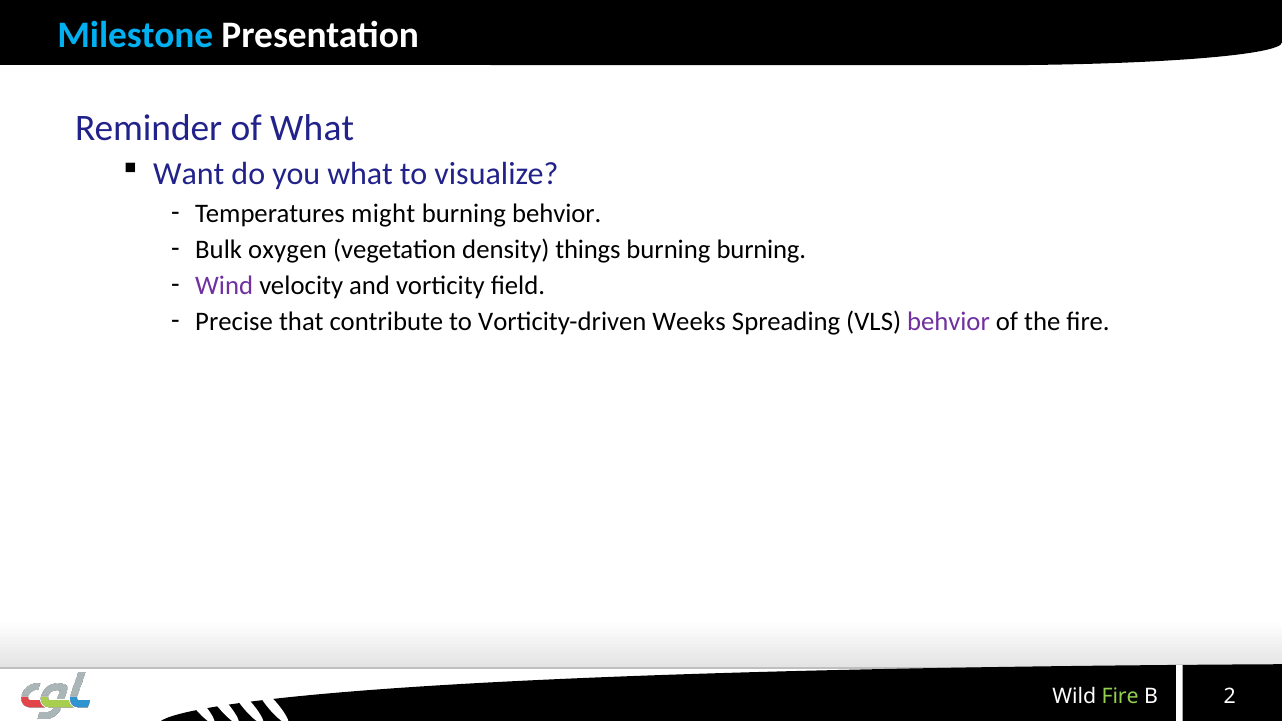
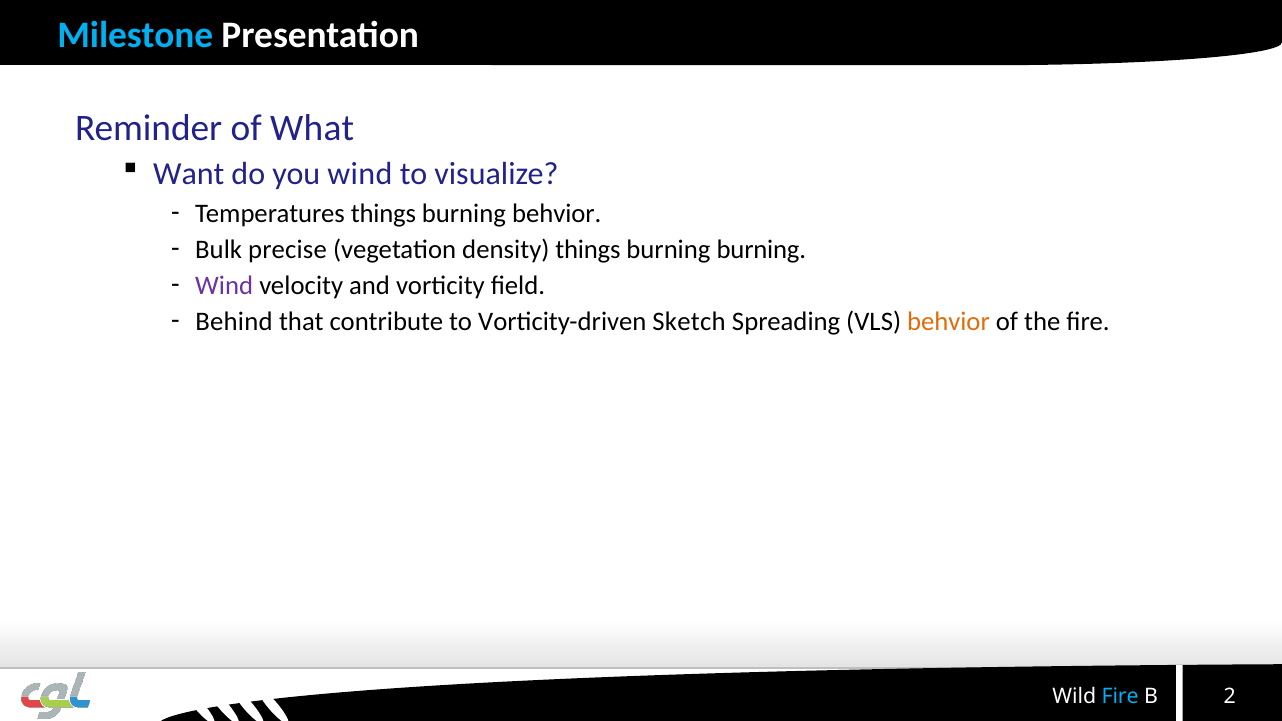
you what: what -> wind
Temperatures might: might -> things
oxygen: oxygen -> precise
Precise: Precise -> Behind
Weeks: Weeks -> Sketch
behvior at (949, 322) colour: purple -> orange
Fire at (1120, 697) colour: light green -> light blue
